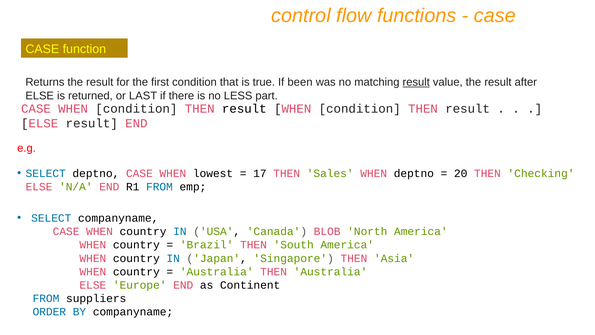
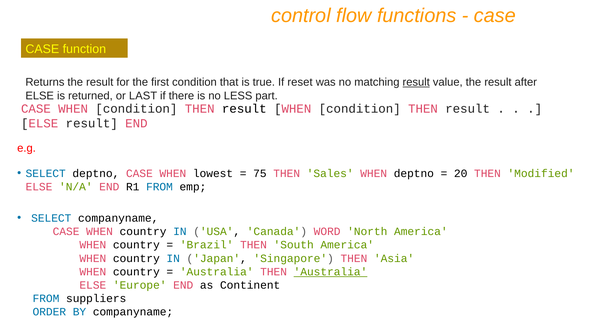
been: been -> reset
17: 17 -> 75
Checking: Checking -> Modified
BLOB: BLOB -> WORD
Australia at (330, 272) underline: none -> present
